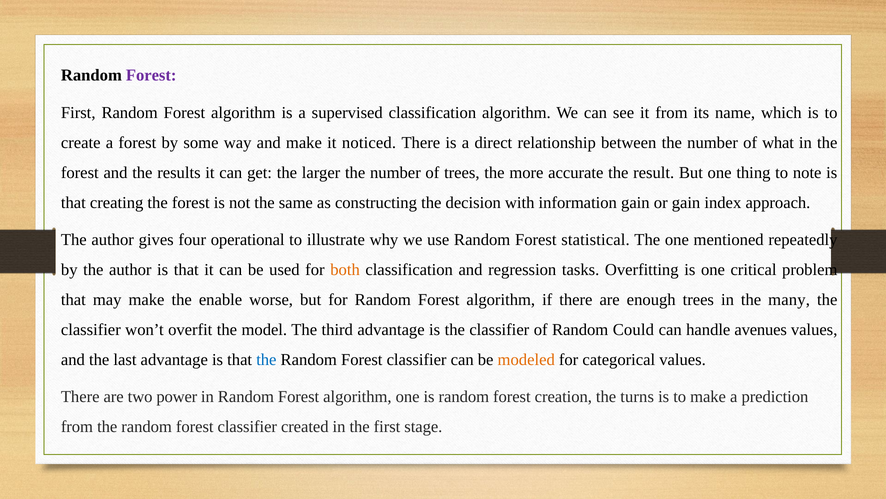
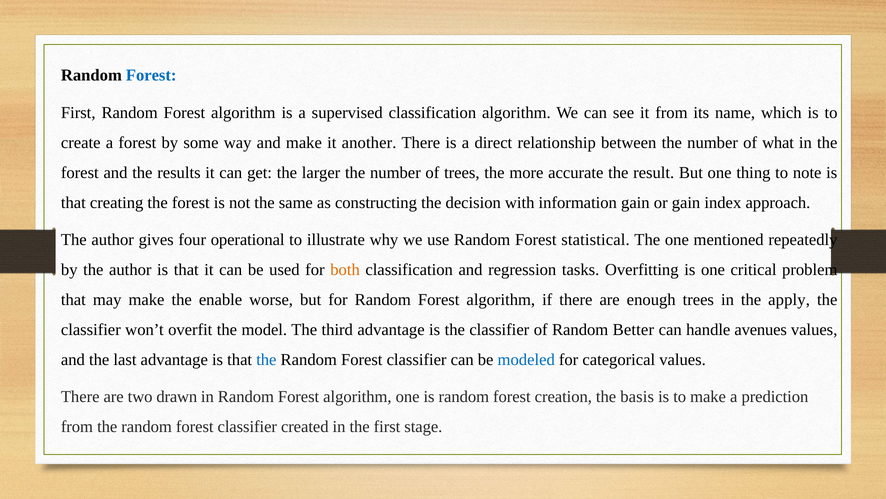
Forest at (151, 75) colour: purple -> blue
noticed: noticed -> another
many: many -> apply
Could: Could -> Better
modeled colour: orange -> blue
power: power -> drawn
turns: turns -> basis
